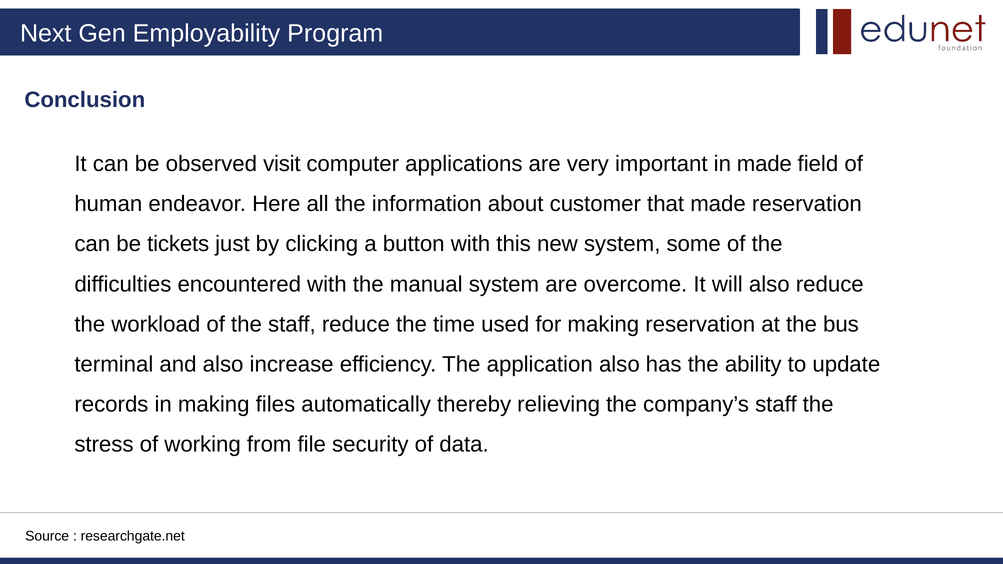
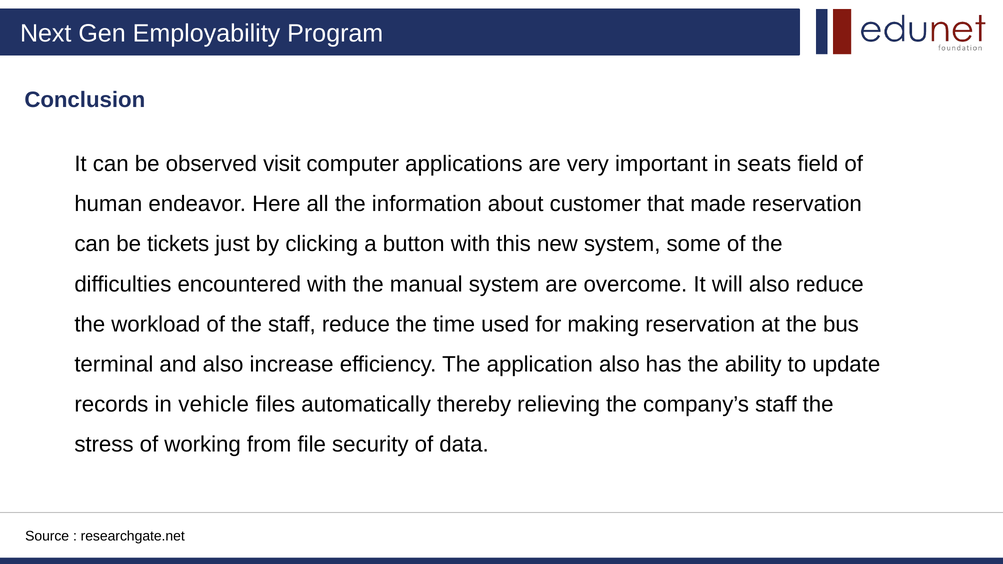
in made: made -> seats
in making: making -> vehicle
